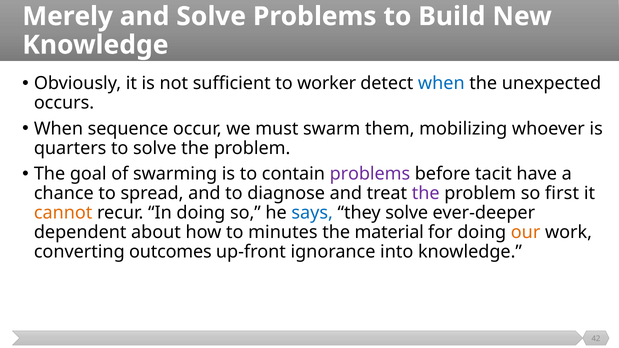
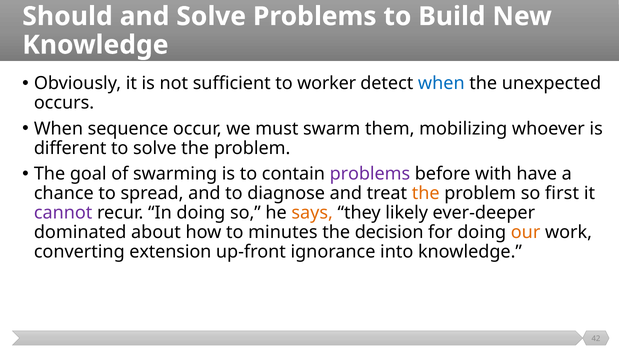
Merely: Merely -> Should
quarters: quarters -> different
tacit: tacit -> with
the at (426, 194) colour: purple -> orange
cannot colour: orange -> purple
says colour: blue -> orange
they solve: solve -> likely
dependent: dependent -> dominated
material: material -> decision
outcomes: outcomes -> extension
